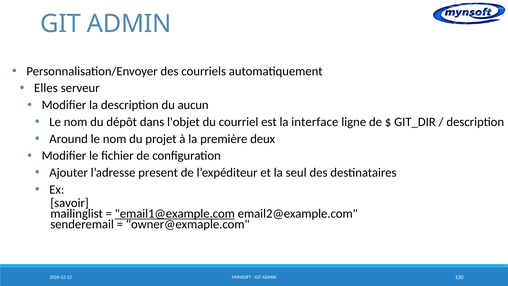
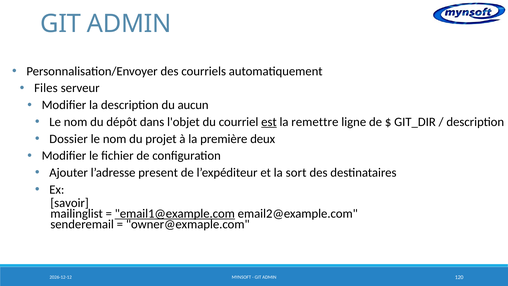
Elles: Elles -> Files
est underline: none -> present
interface: interface -> remettre
Around: Around -> Dossier
seul: seul -> sort
